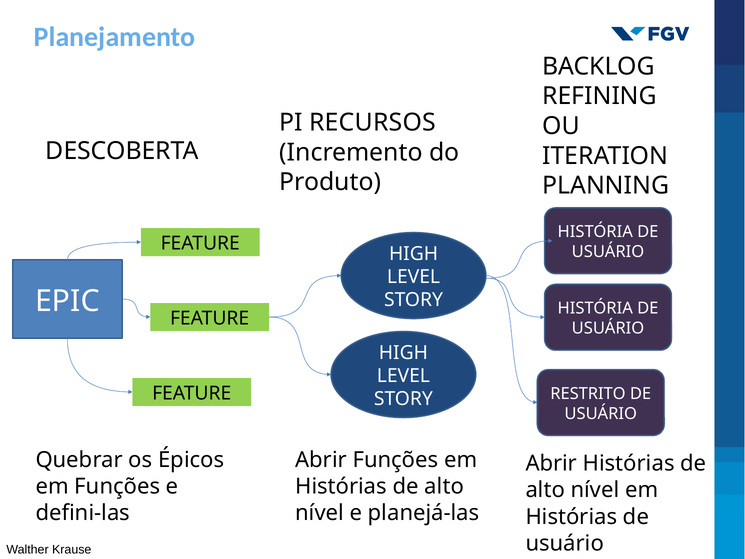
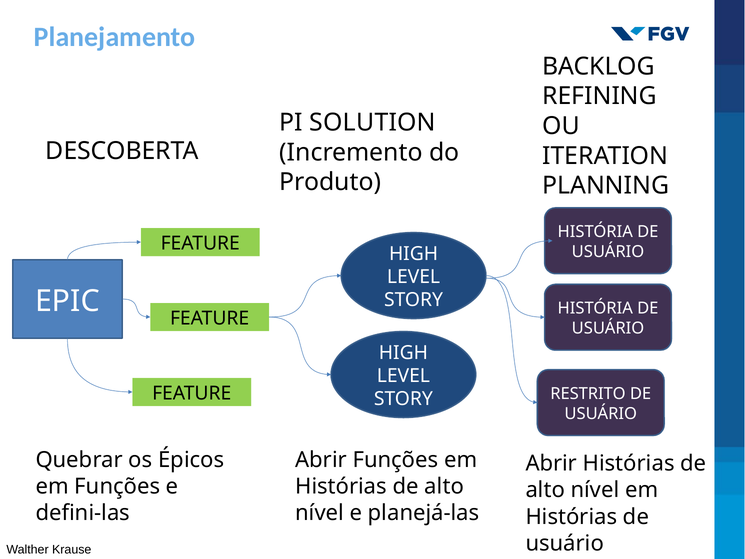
RECURSOS: RECURSOS -> SOLUTION
